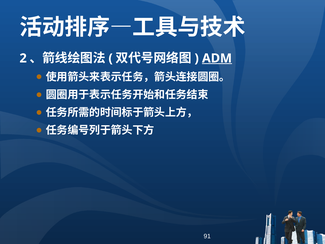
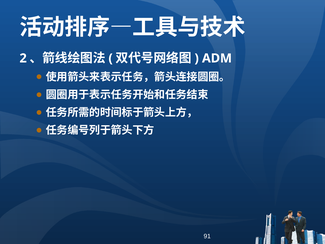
ADM underline: present -> none
